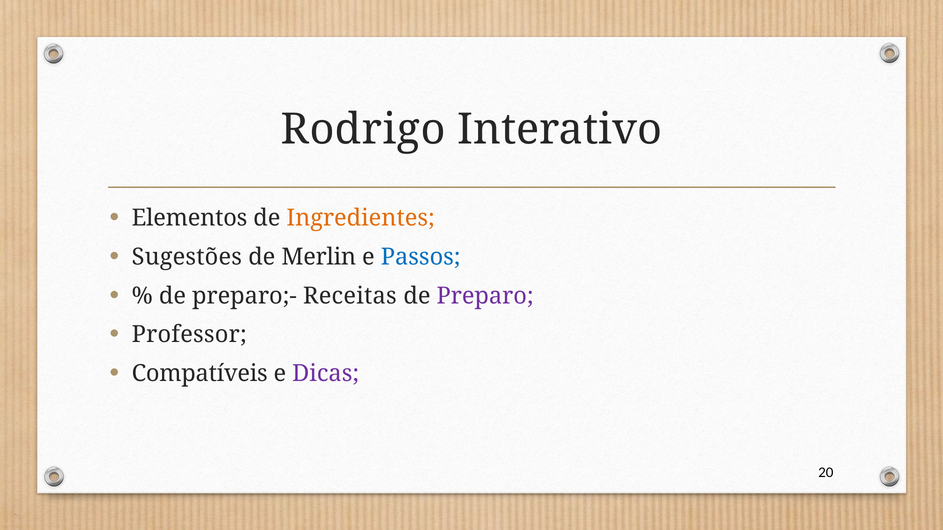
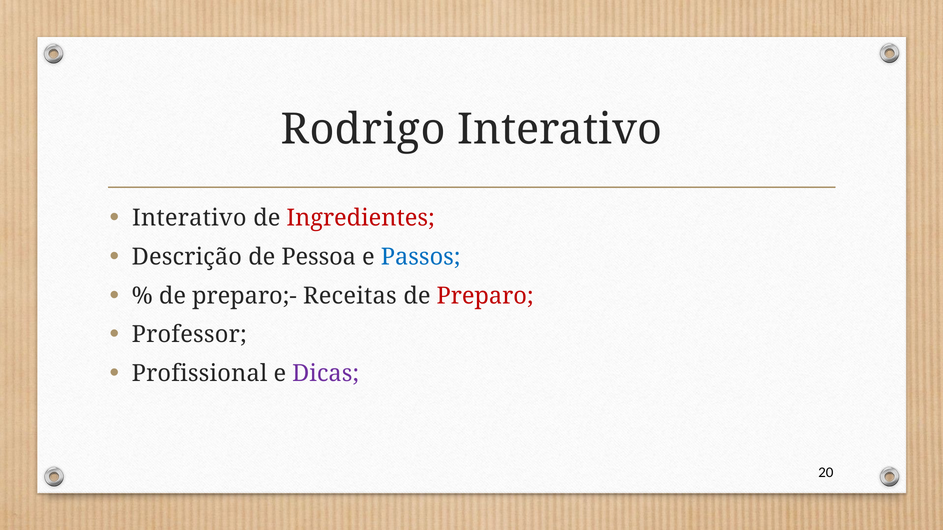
Elementos at (190, 218): Elementos -> Interativo
Ingredientes colour: orange -> red
Sugestões: Sugestões -> Descrição
Merlin: Merlin -> Pessoa
Preparo colour: purple -> red
Compatíveis: Compatíveis -> Profissional
